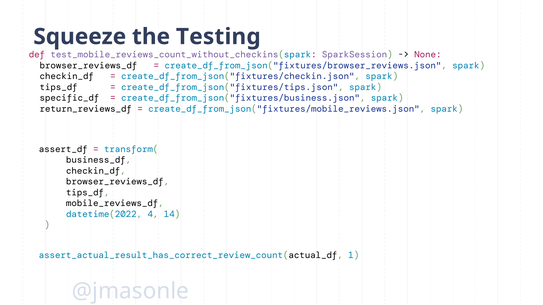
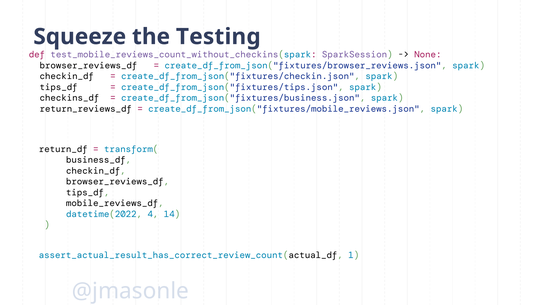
specific_df: specific_df -> checkins_df
assert_df: assert_df -> return_df
